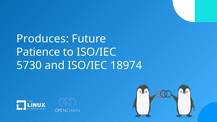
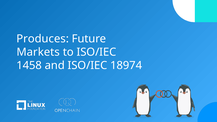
Patience: Patience -> Markets
5730: 5730 -> 1458
